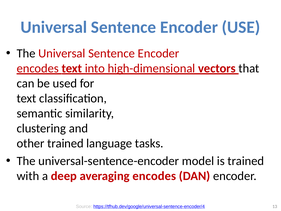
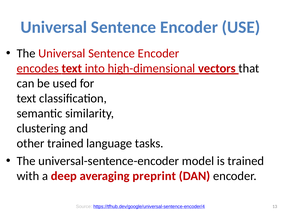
averaging encodes: encodes -> preprint
